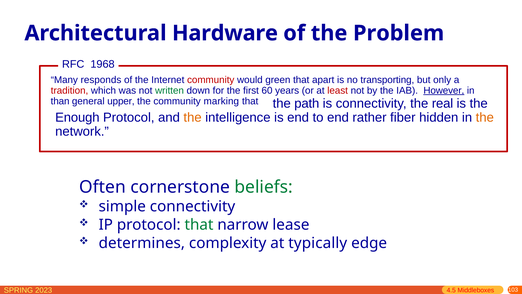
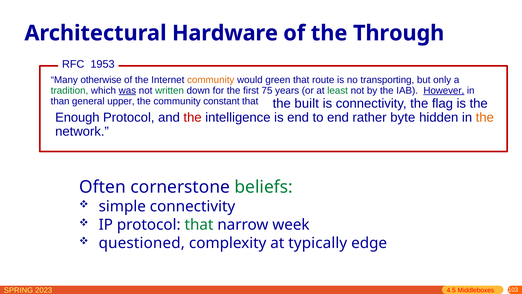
Problem: Problem -> Through
1968: 1968 -> 1953
responds: responds -> otherwise
community at (211, 80) colour: red -> orange
apart: apart -> route
tradition colour: red -> green
was underline: none -> present
60: 60 -> 75
least colour: red -> green
marking: marking -> constant
path: path -> built
real: real -> flag
the at (193, 117) colour: orange -> red
fiber: fiber -> byte
lease: lease -> week
determines: determines -> questioned
